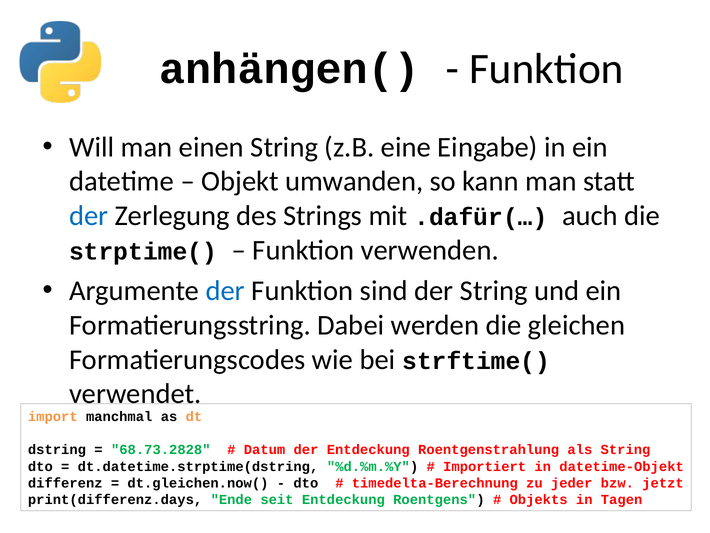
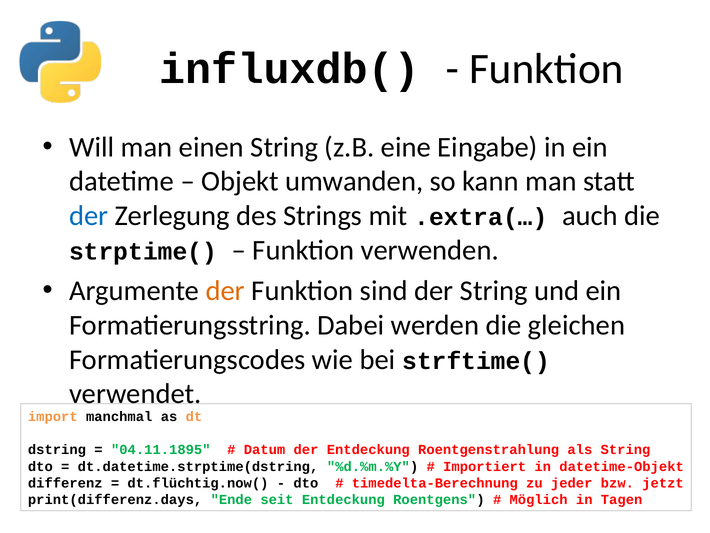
anhängen(: anhängen( -> influxdb(
.dafür(…: .dafür(… -> .extra(…
der at (225, 291) colour: blue -> orange
68.73.2828: 68.73.2828 -> 04.11.1895
dt.gleichen.now(: dt.gleichen.now( -> dt.flüchtig.now(
Objekts: Objekts -> Möglich
